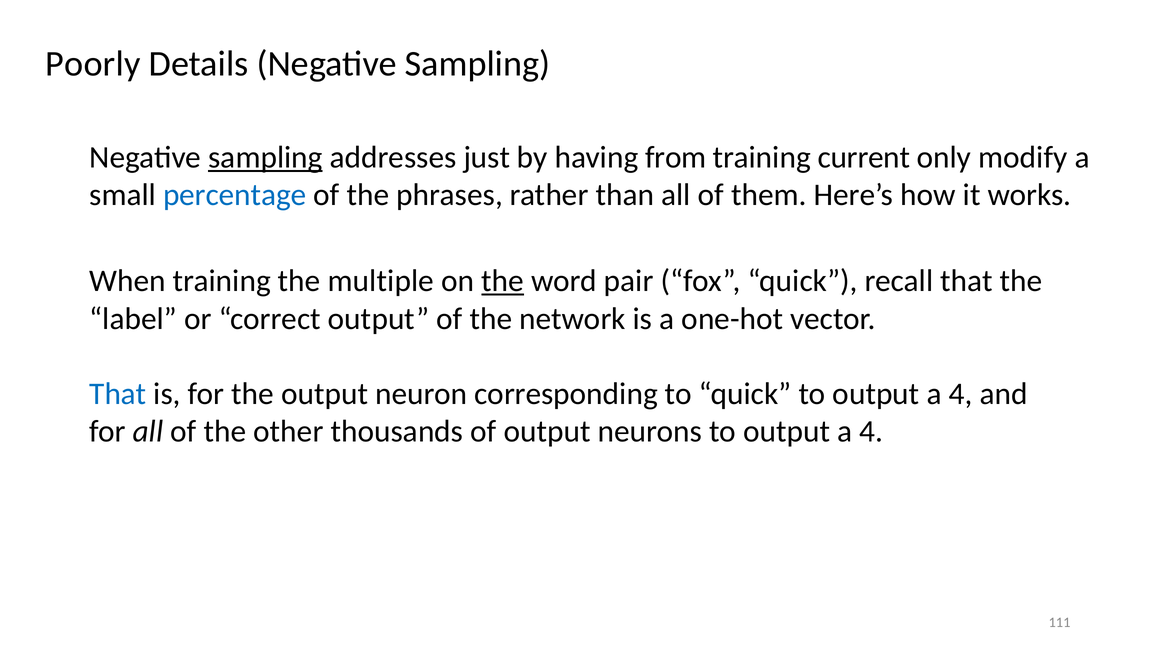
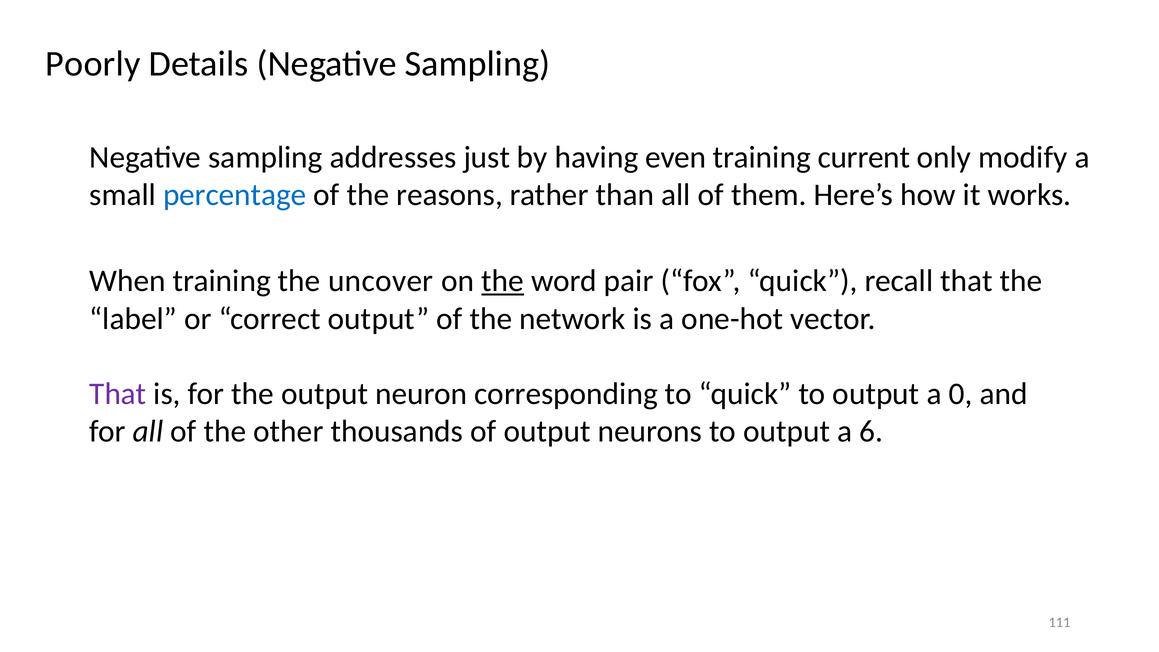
sampling at (265, 157) underline: present -> none
from: from -> even
phrases: phrases -> reasons
multiple: multiple -> uncover
That at (118, 394) colour: blue -> purple
4 at (961, 394): 4 -> 0
4 at (871, 432): 4 -> 6
